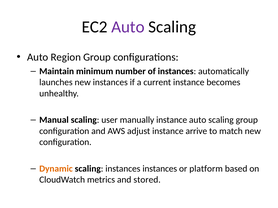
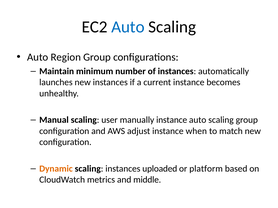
Auto at (128, 27) colour: purple -> blue
arrive: arrive -> when
instances instances: instances -> uploaded
stored: stored -> middle
